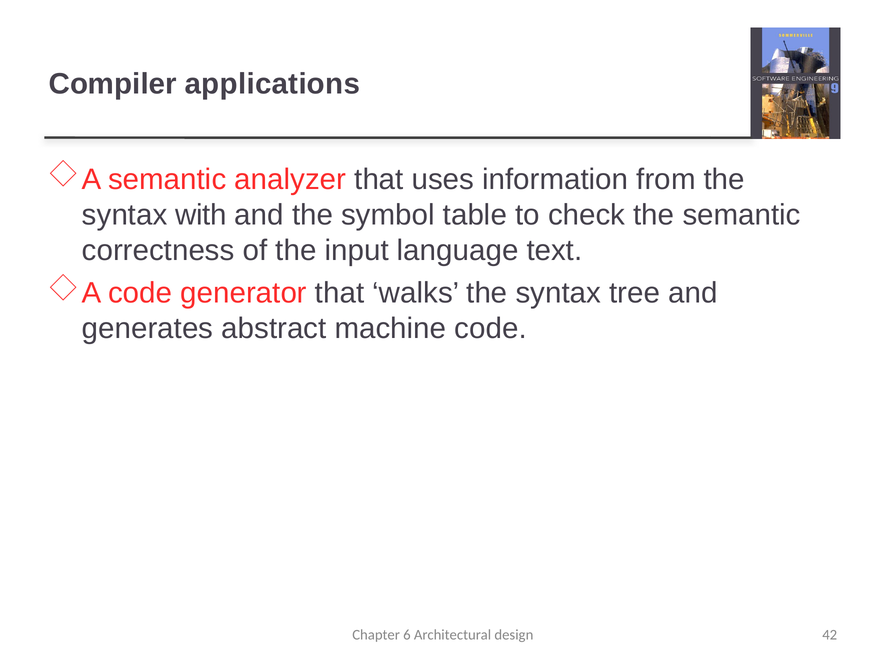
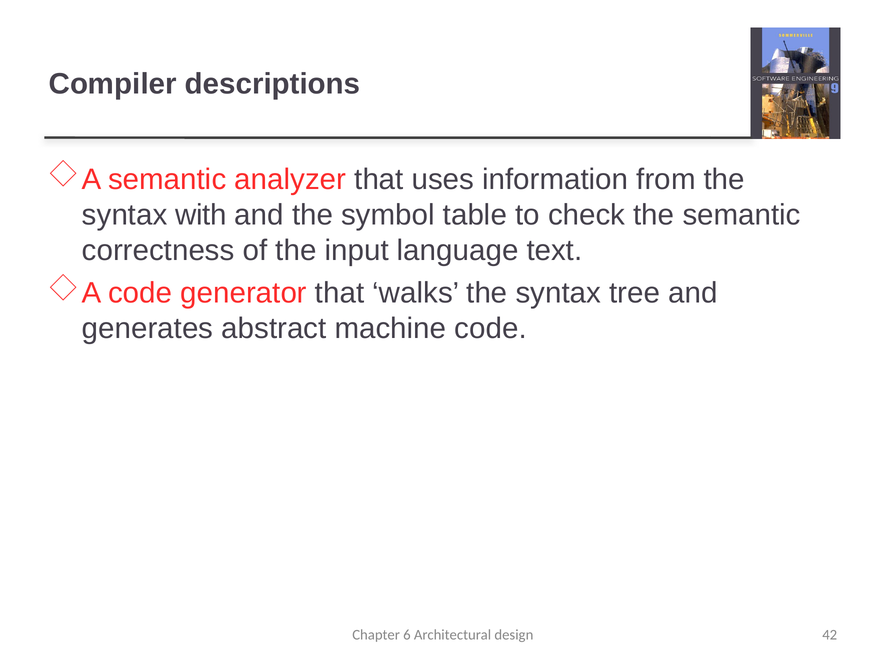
applications: applications -> descriptions
